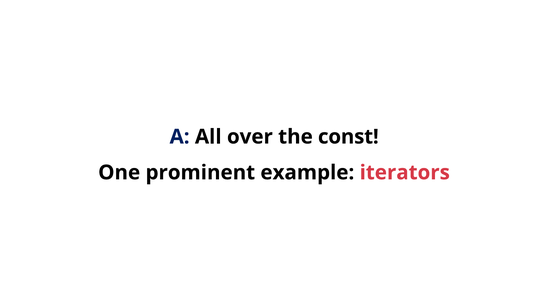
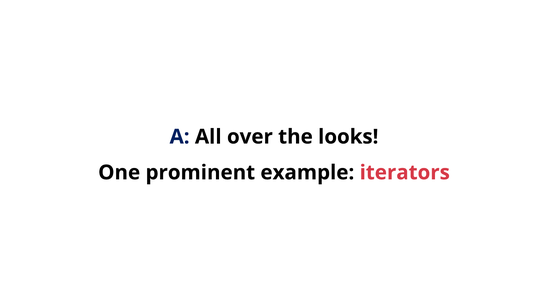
const: const -> looks
